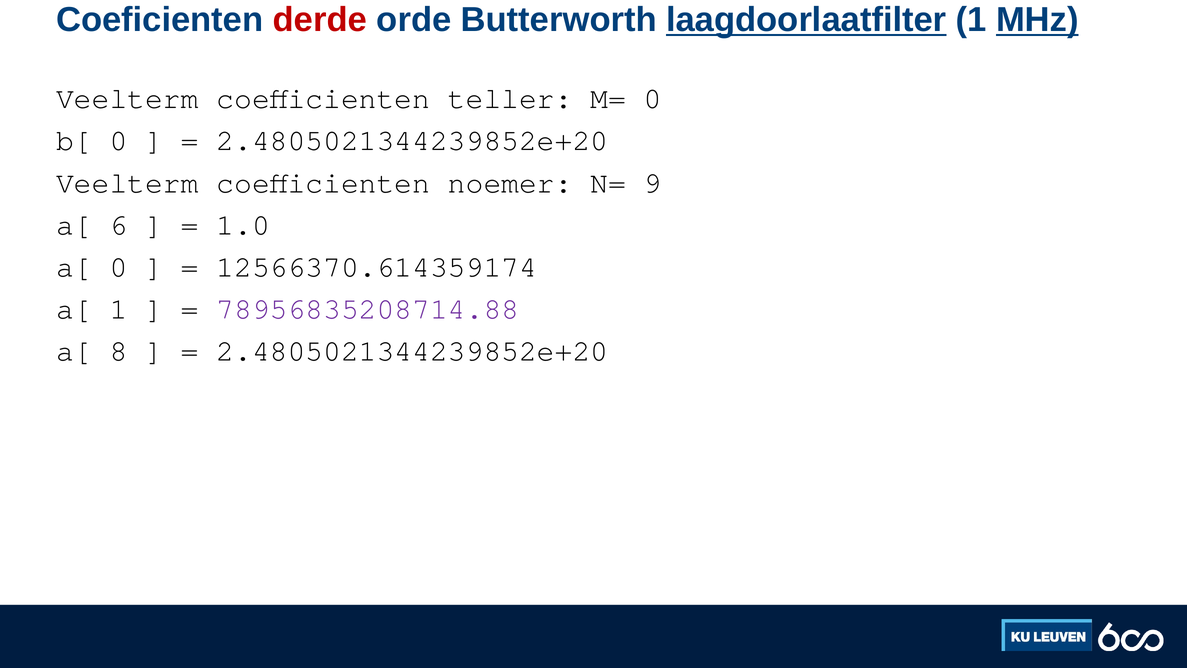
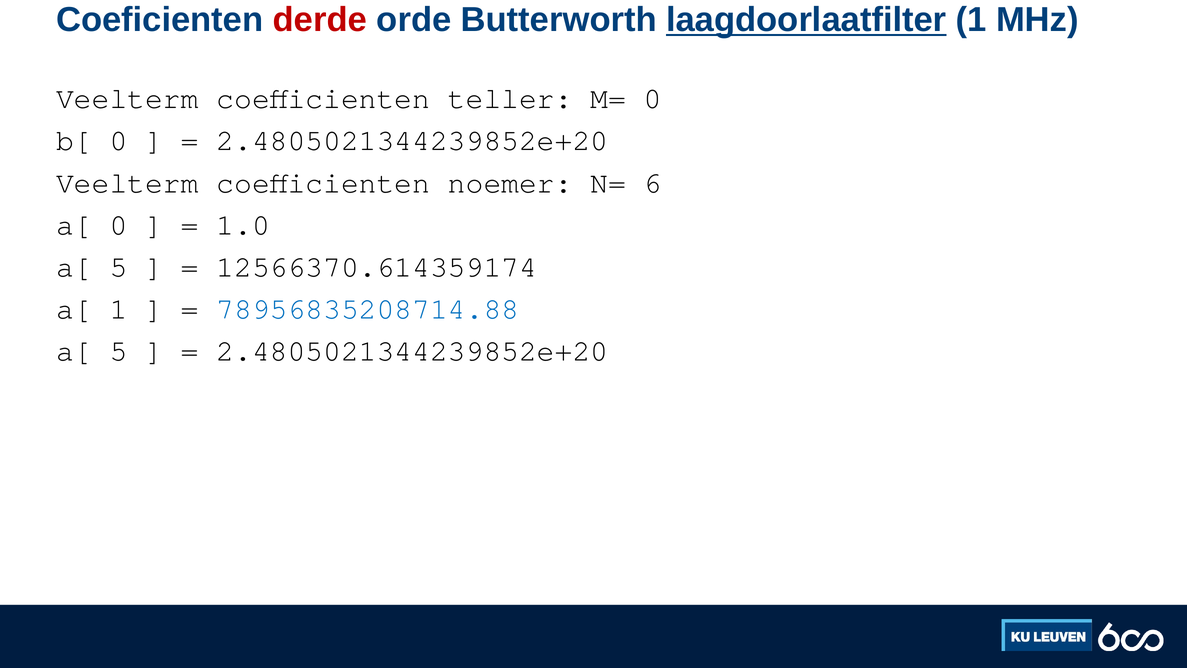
MHz underline: present -> none
9: 9 -> 6
a[ 6: 6 -> 0
0 at (118, 267): 0 -> 5
78956835208714.88 colour: purple -> blue
8 at (118, 351): 8 -> 5
